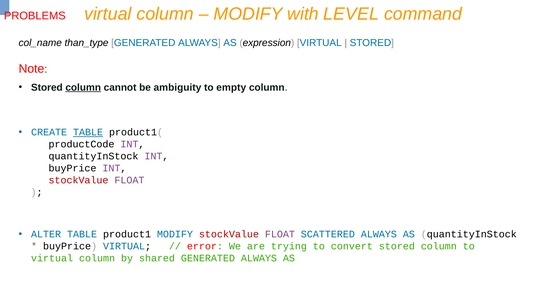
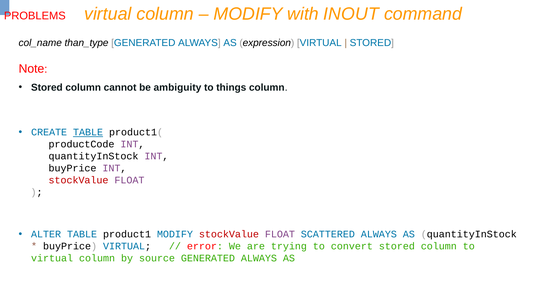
LEVEL: LEVEL -> INOUT
column at (83, 87) underline: present -> none
empty: empty -> things
shared: shared -> source
